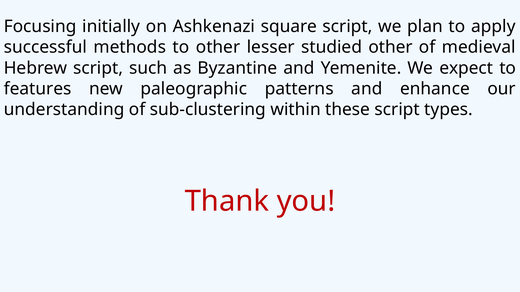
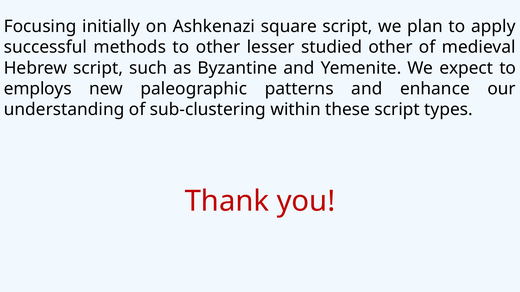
features: features -> employs
